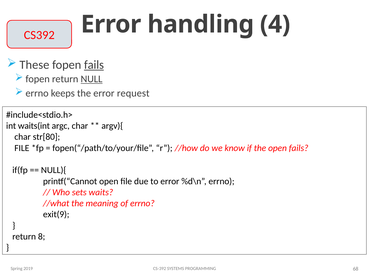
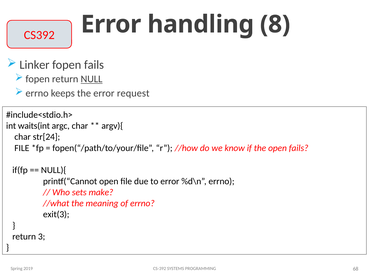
4: 4 -> 8
These: These -> Linker
fails at (94, 65) underline: present -> none
str[80: str[80 -> str[24
waits: waits -> make
exit(9: exit(9 -> exit(3
8: 8 -> 3
